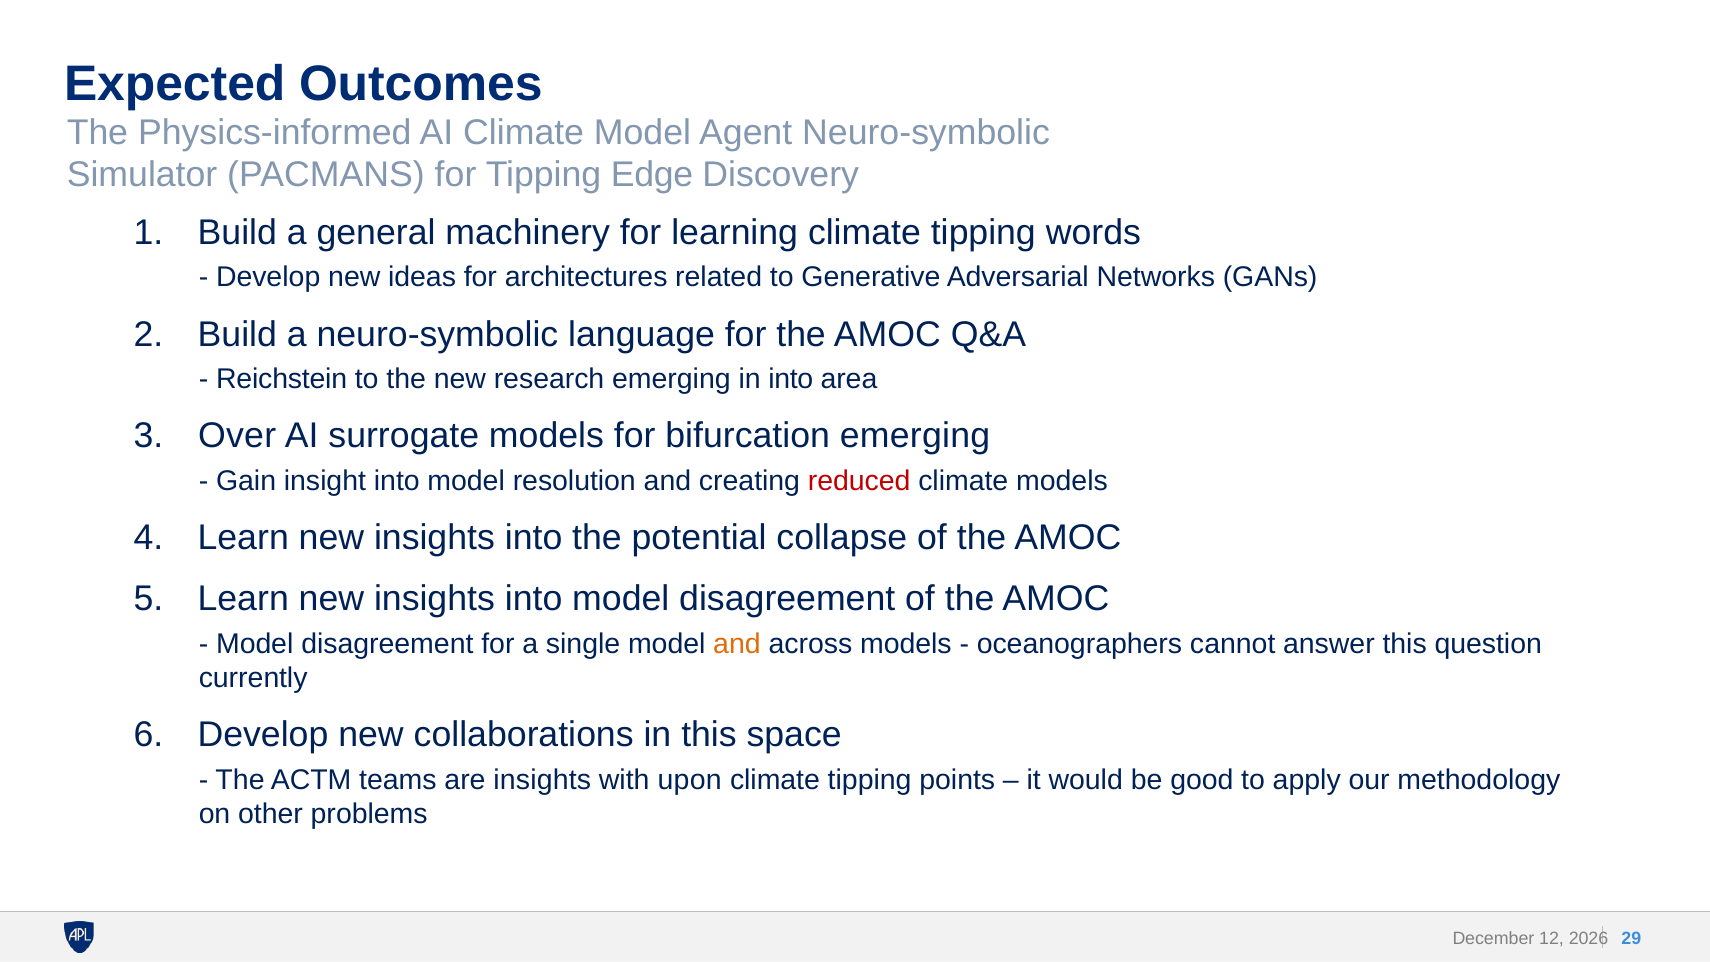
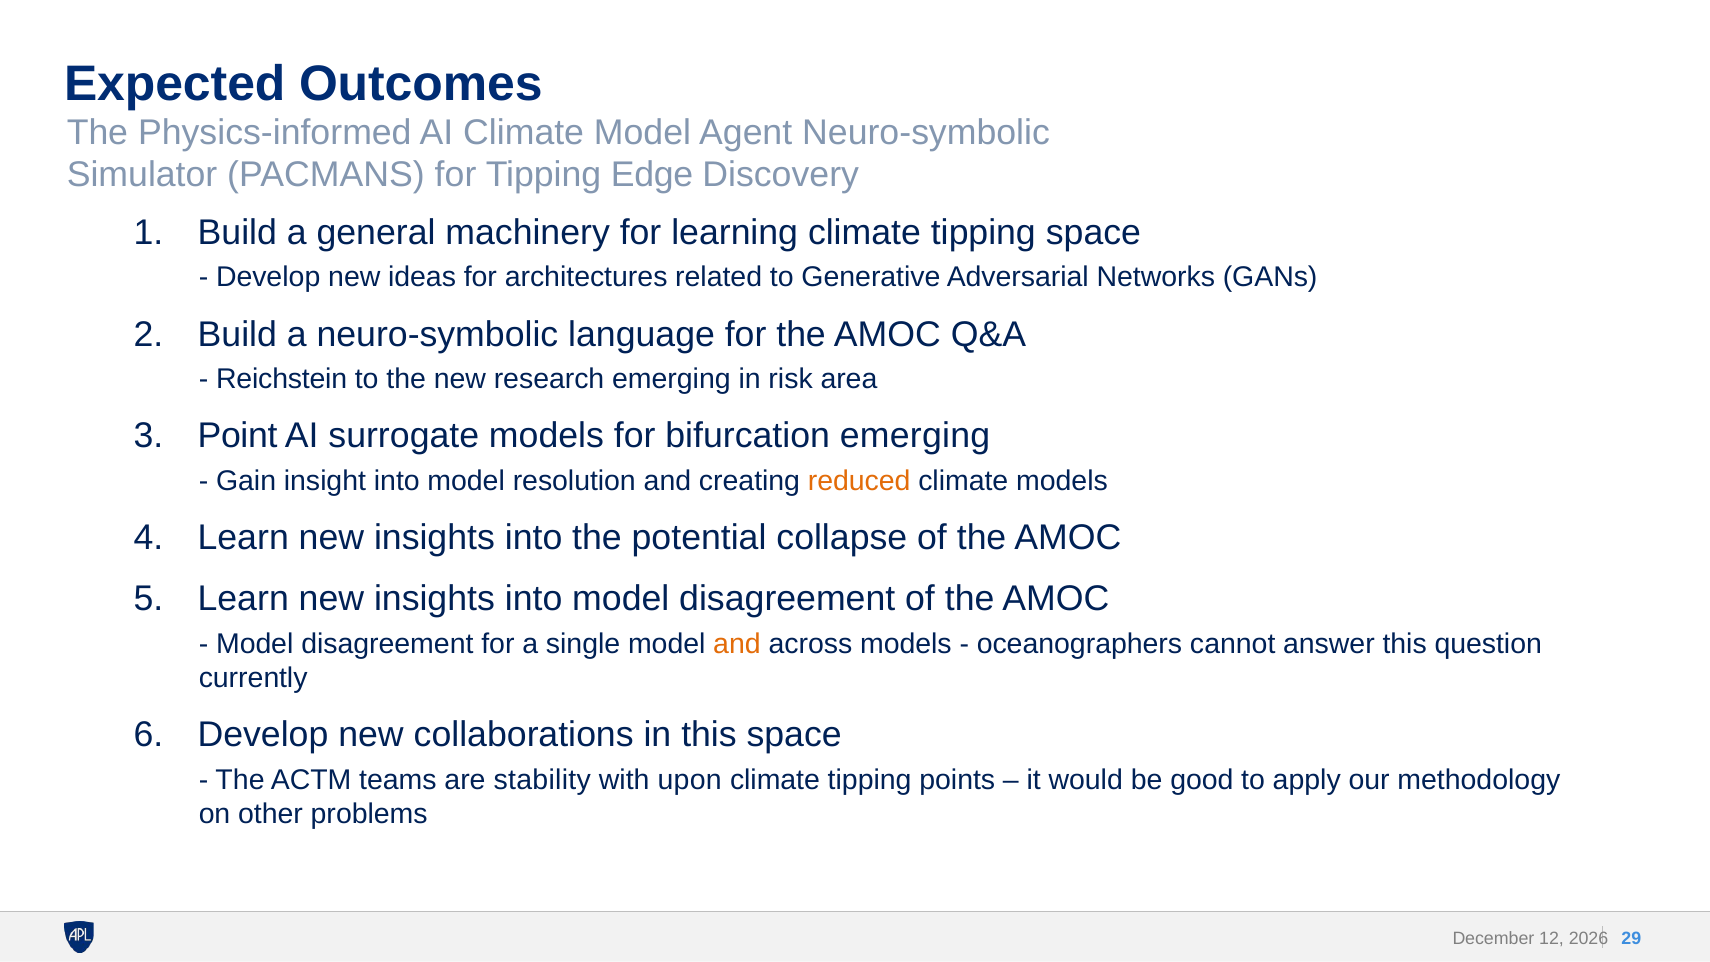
tipping words: words -> space
in into: into -> risk
Over: Over -> Point
reduced colour: red -> orange
are insights: insights -> stability
